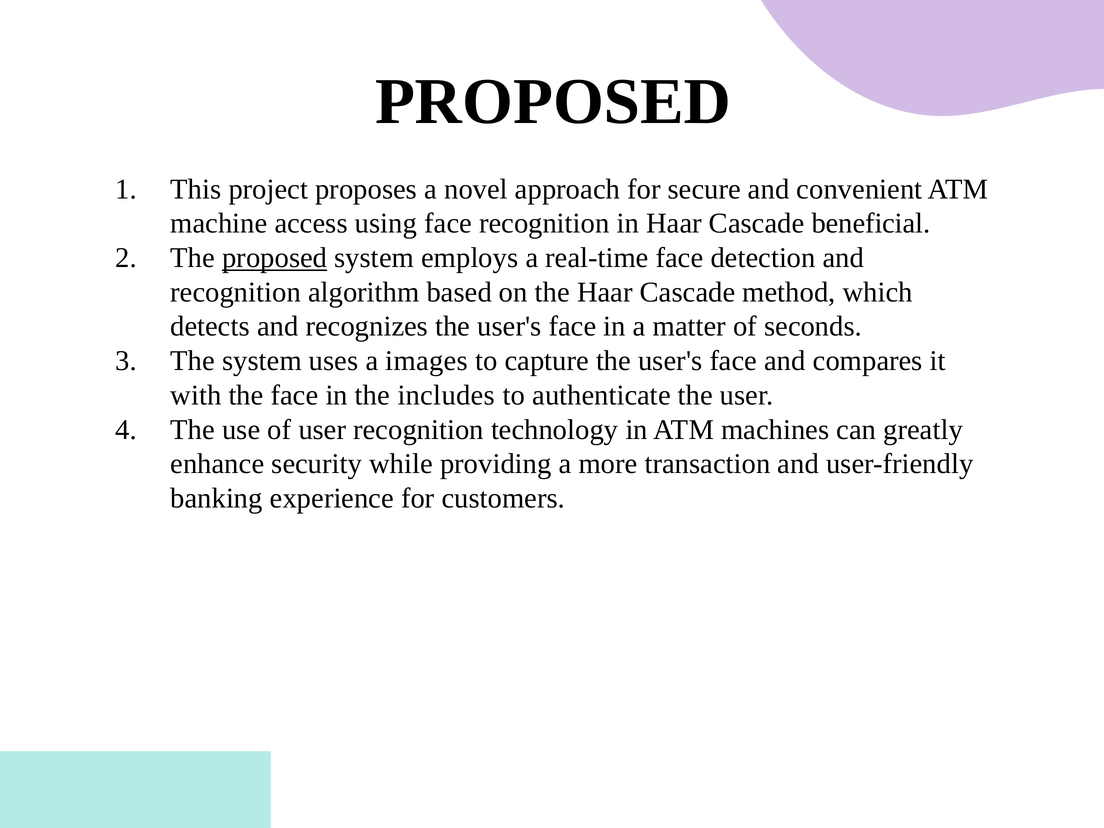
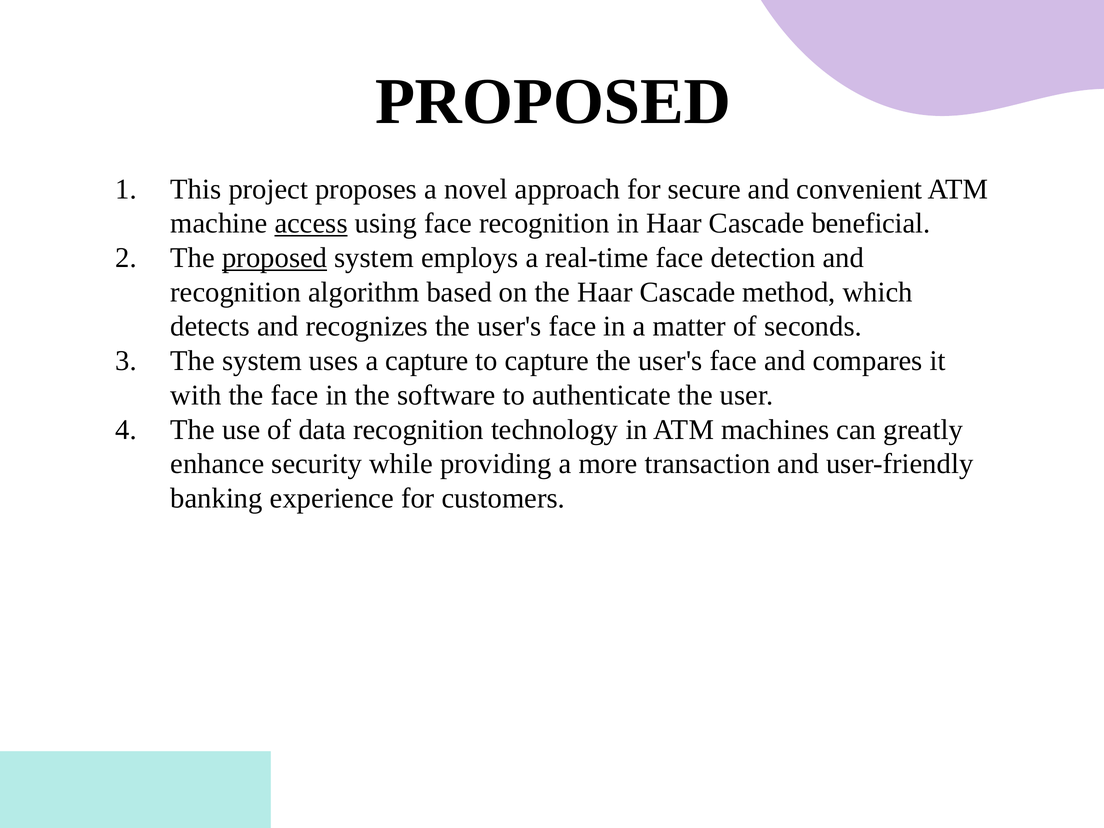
access underline: none -> present
a images: images -> capture
includes: includes -> software
of user: user -> data
